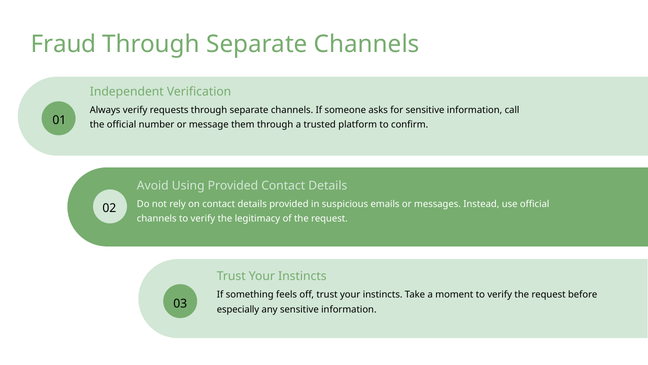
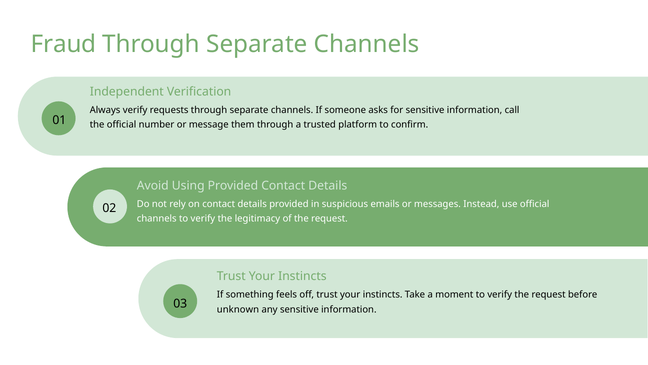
especially: especially -> unknown
